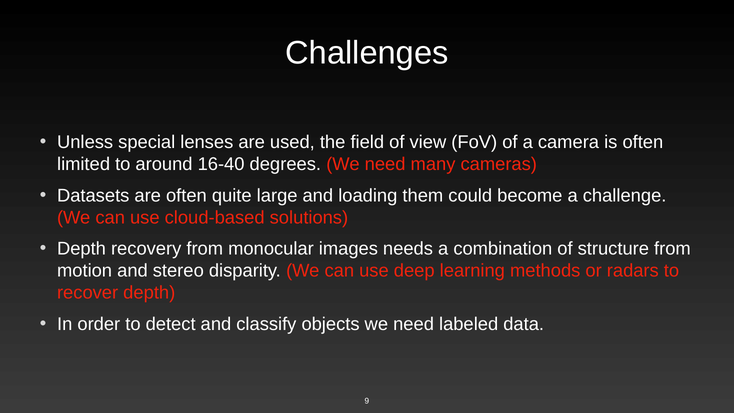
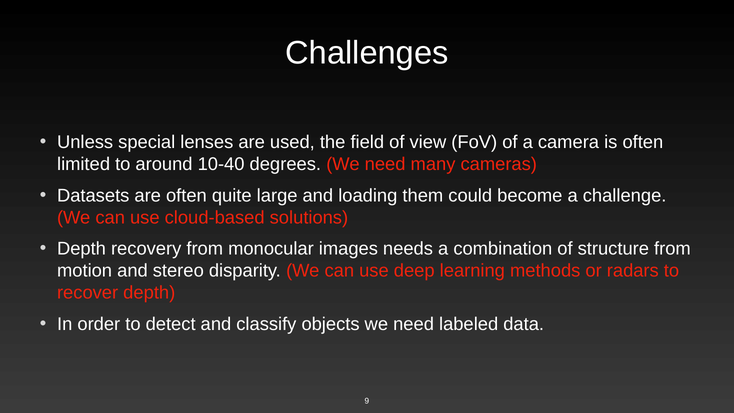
16-40: 16-40 -> 10-40
